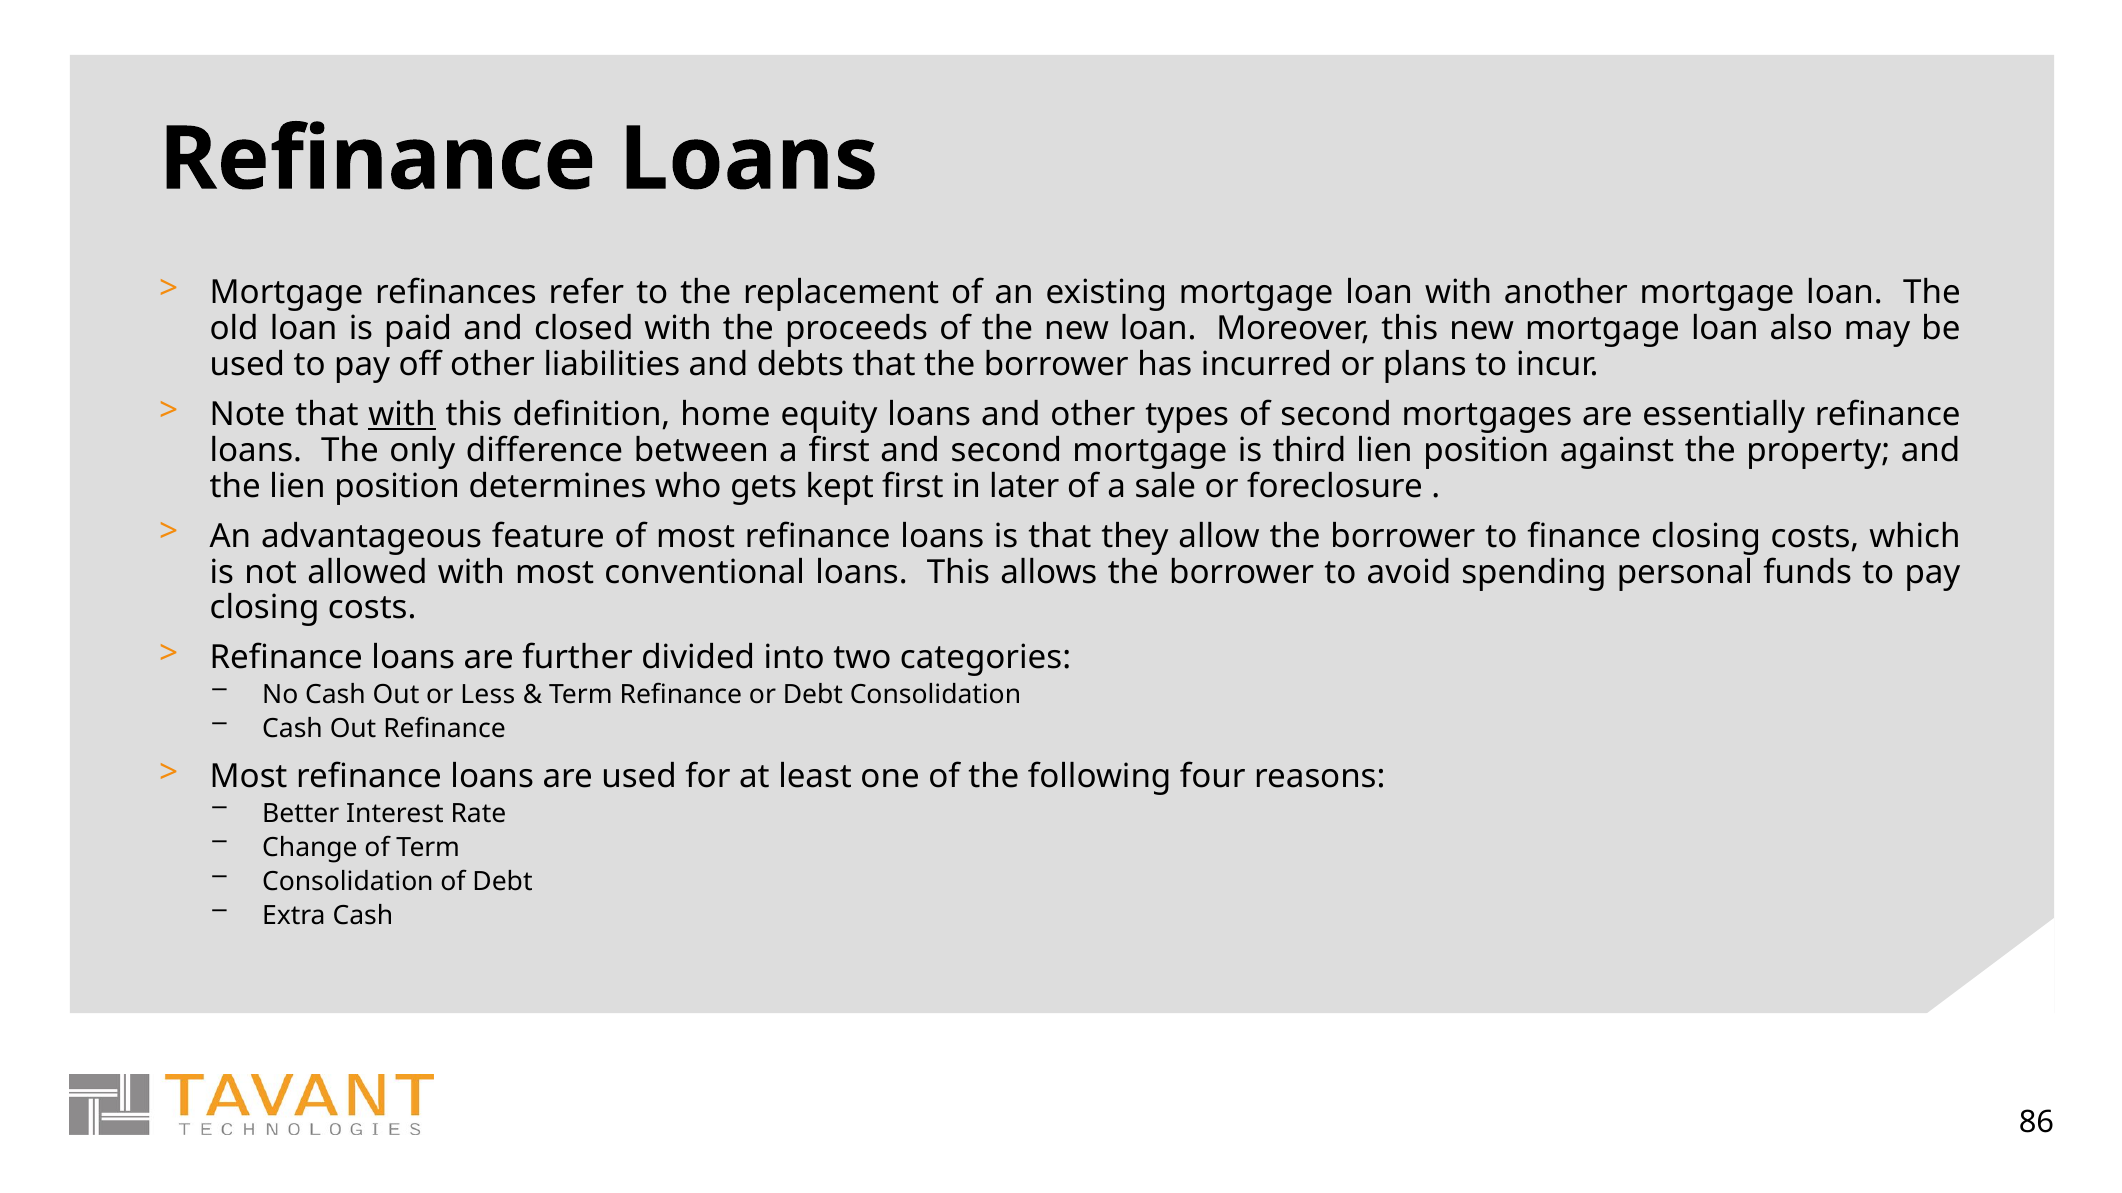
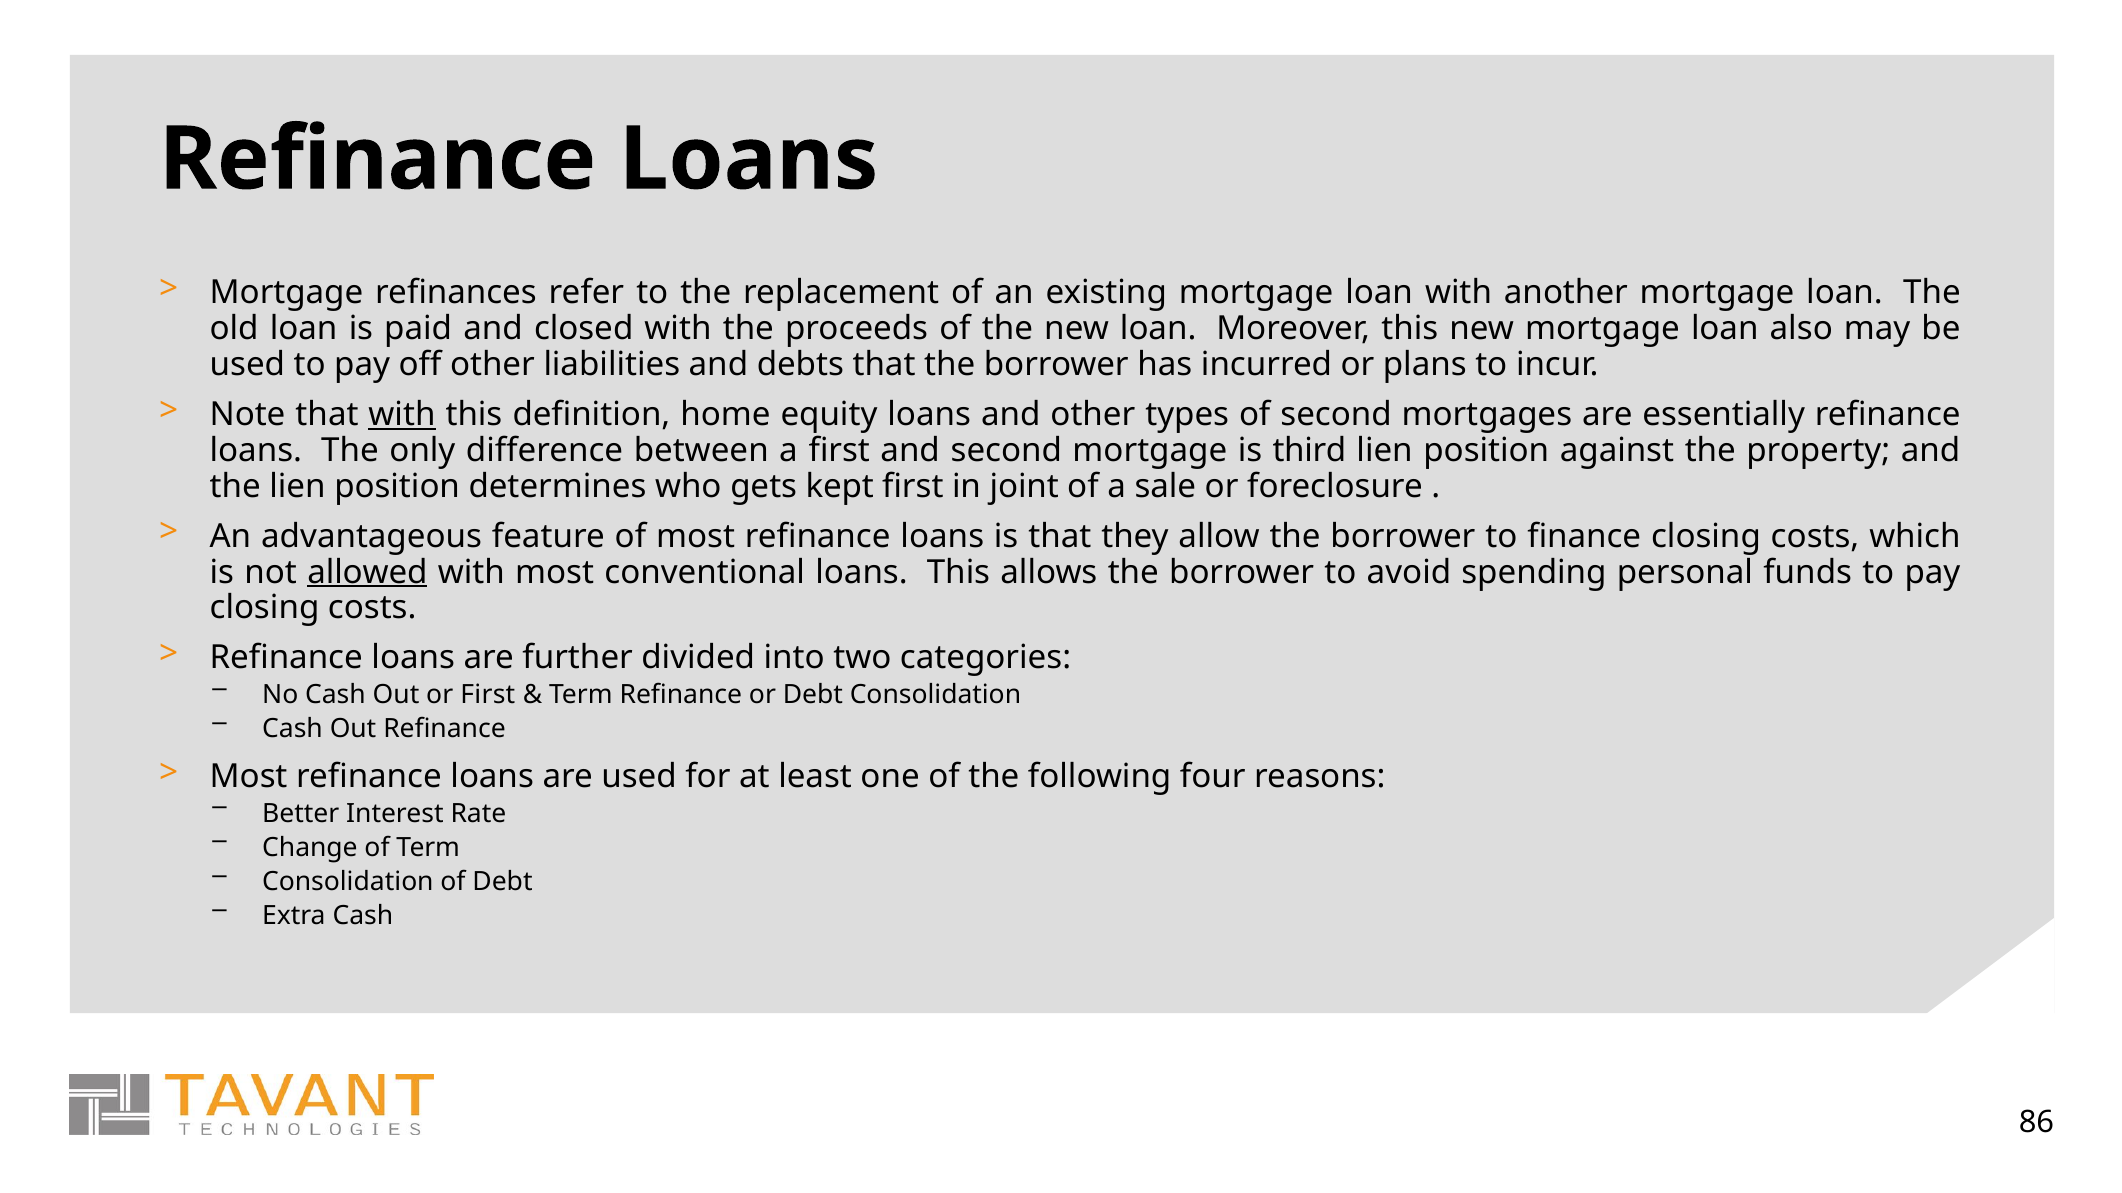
later: later -> joint
allowed underline: none -> present
or Less: Less -> First
